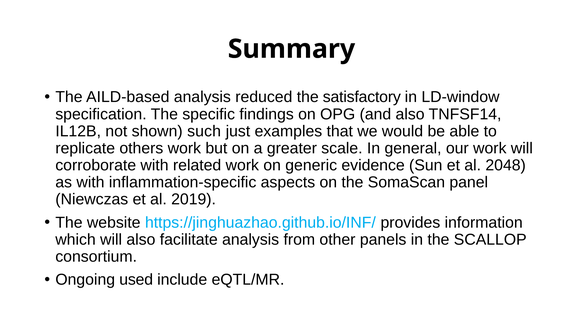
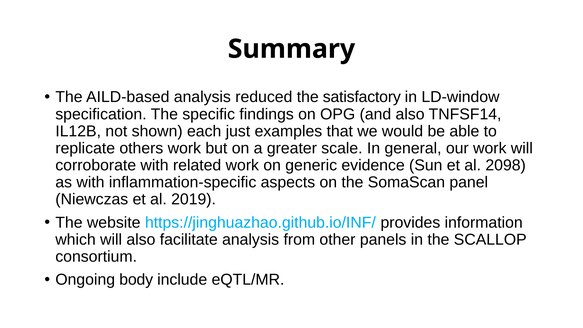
such: such -> each
2048: 2048 -> 2098
used: used -> body
